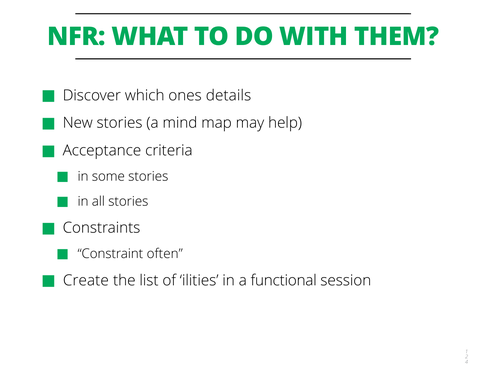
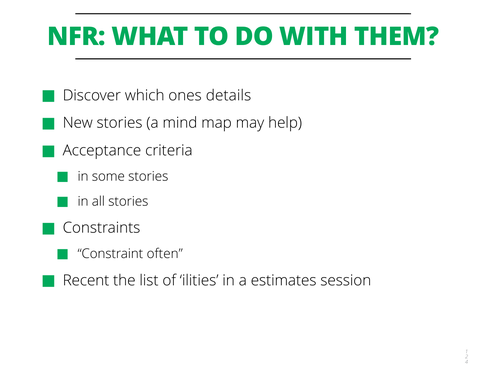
Create: Create -> Recent
functional: functional -> estimates
